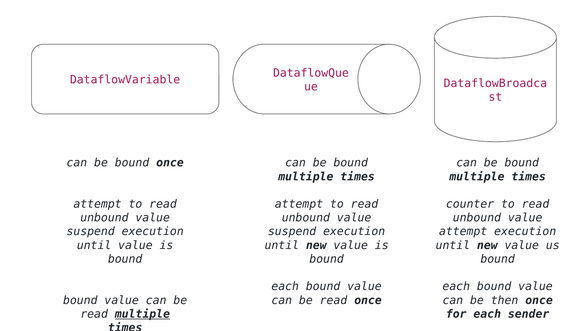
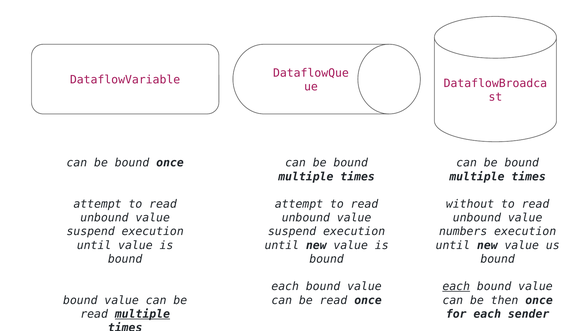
counter: counter -> without
attempt at (463, 231): attempt -> numbers
each at (456, 286) underline: none -> present
